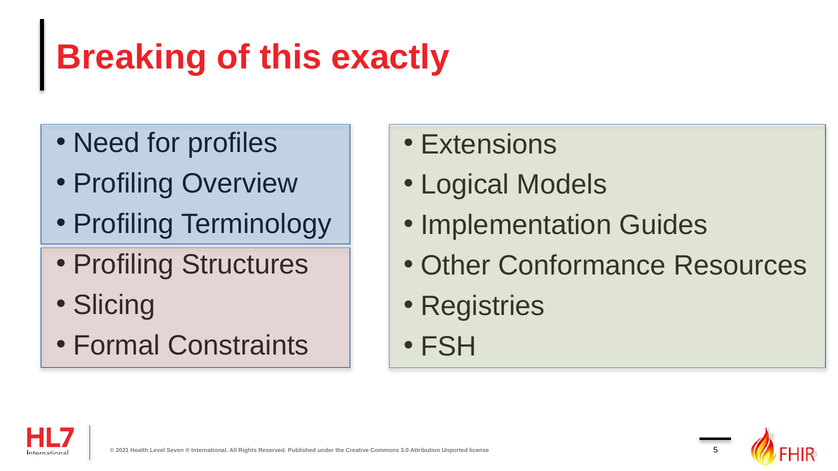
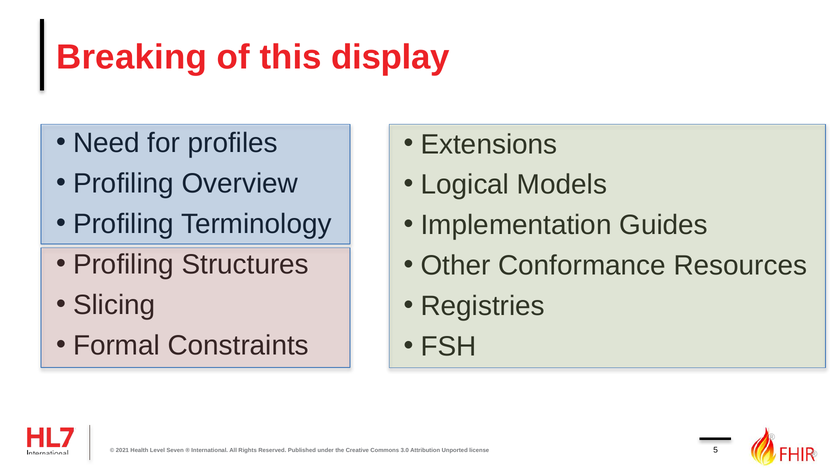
exactly: exactly -> display
